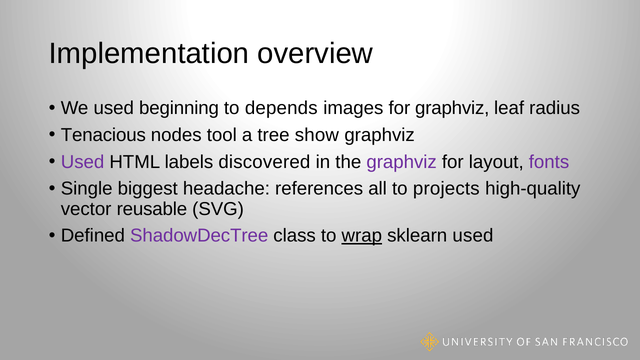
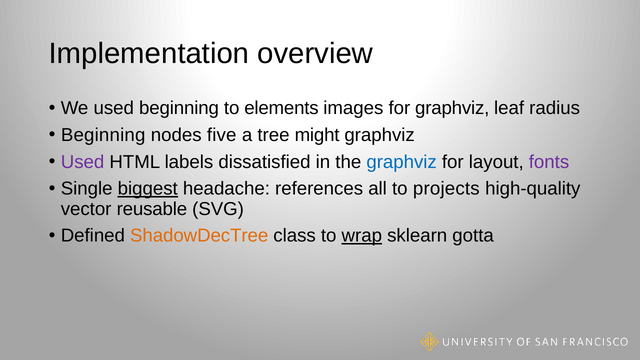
depends: depends -> elements
Tenacious at (103, 135): Tenacious -> Beginning
tool: tool -> five
show: show -> might
discovered: discovered -> dissatisfied
graphviz at (402, 162) colour: purple -> blue
biggest underline: none -> present
ShadowDecTree colour: purple -> orange
sklearn used: used -> gotta
